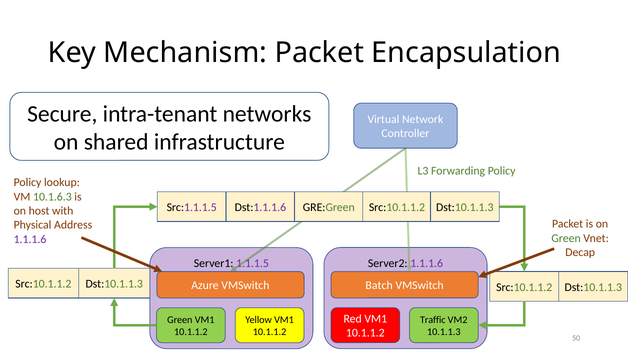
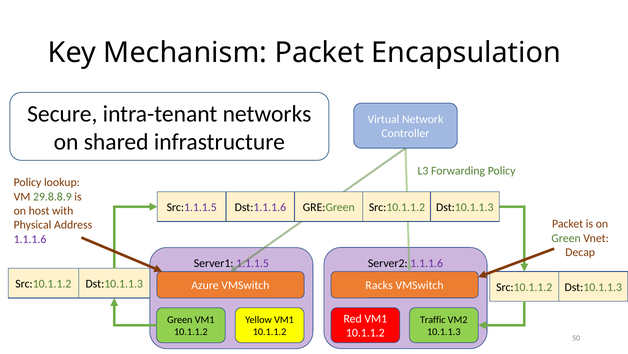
10.1.6.3: 10.1.6.3 -> 29.8.8.9
Batch: Batch -> Racks
